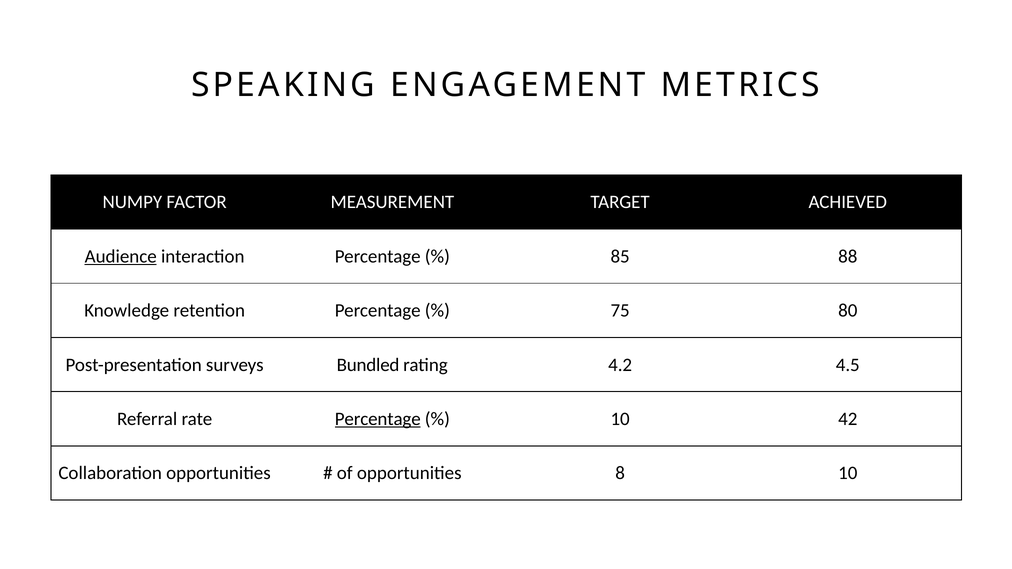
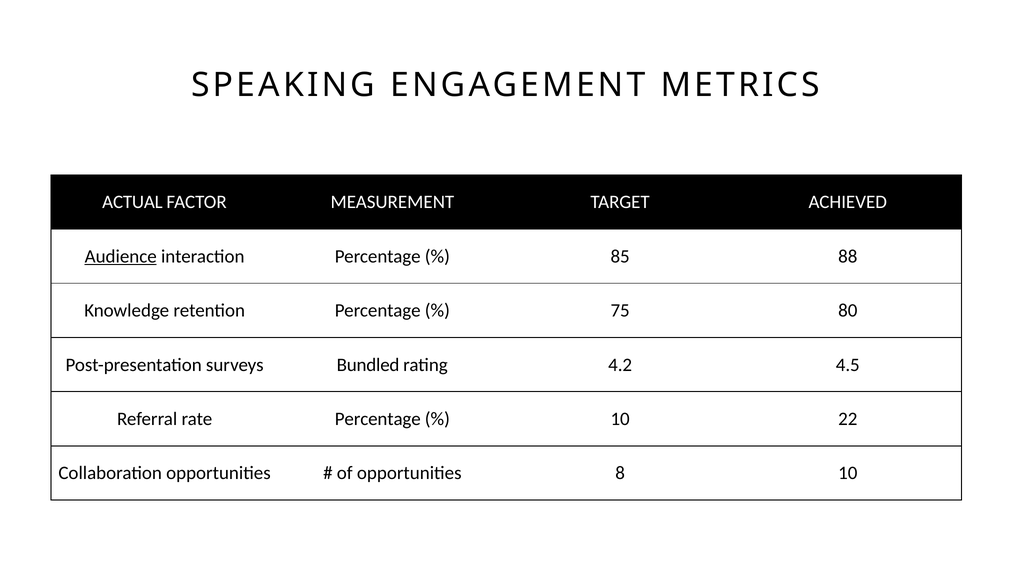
NUMPY: NUMPY -> ACTUAL
Percentage at (378, 419) underline: present -> none
42: 42 -> 22
